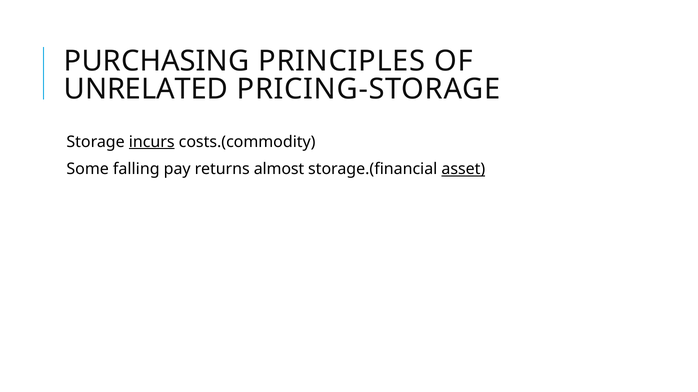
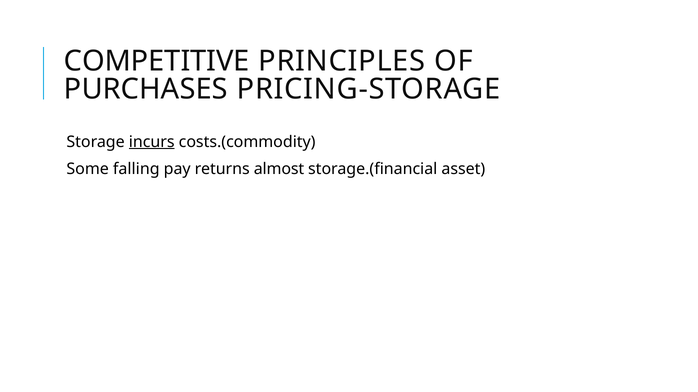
PURCHASING: PURCHASING -> COMPETITIVE
UNRELATED: UNRELATED -> PURCHASES
asset underline: present -> none
